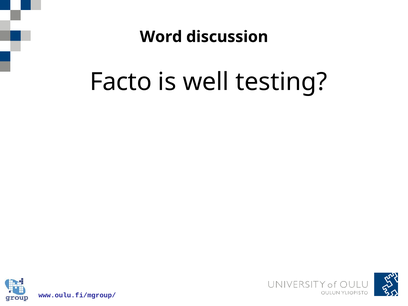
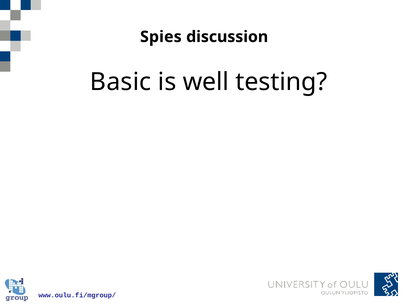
Word: Word -> Spies
Facto: Facto -> Basic
